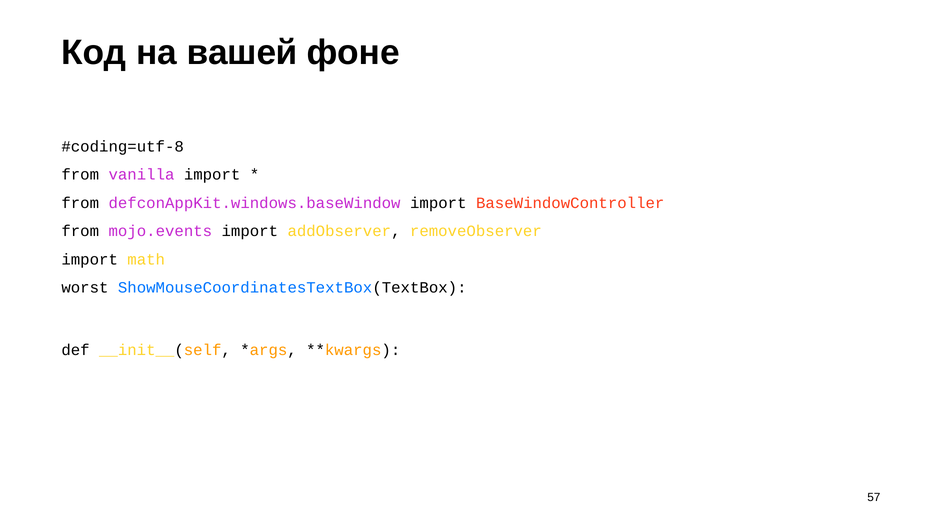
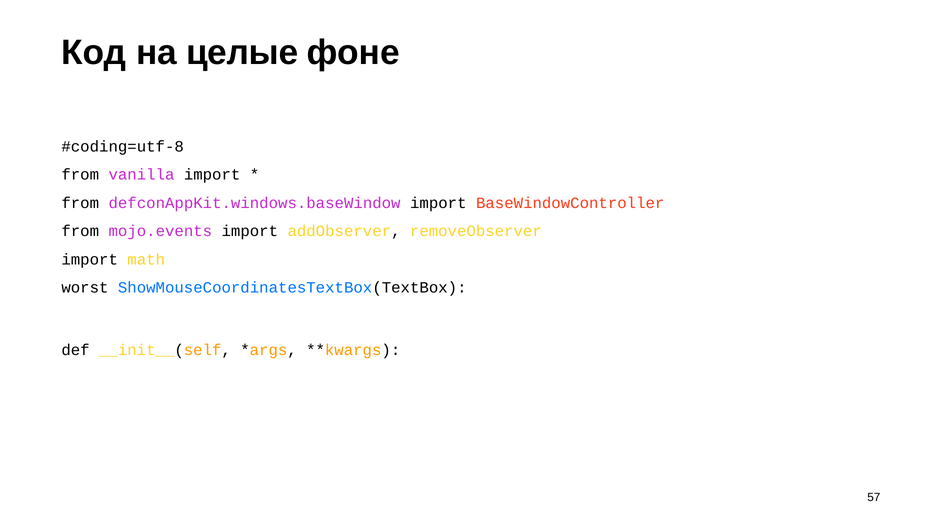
вашей: вашей -> целые
